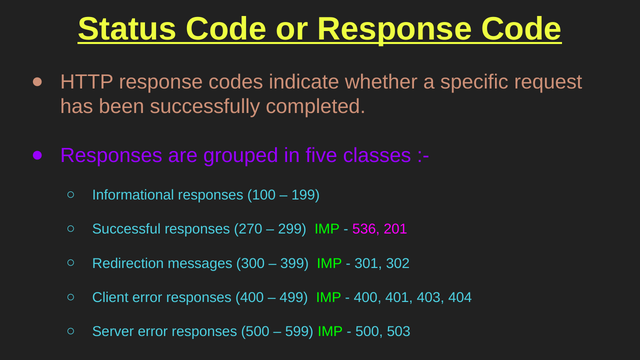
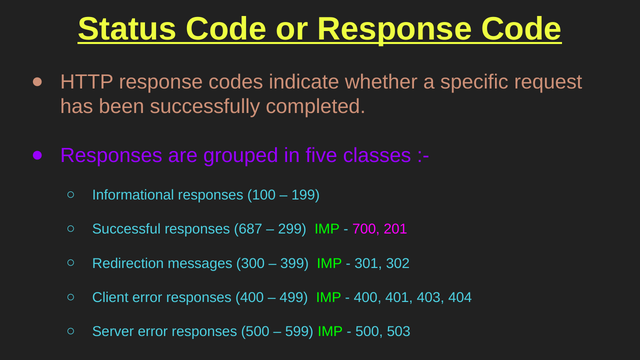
270: 270 -> 687
536: 536 -> 700
